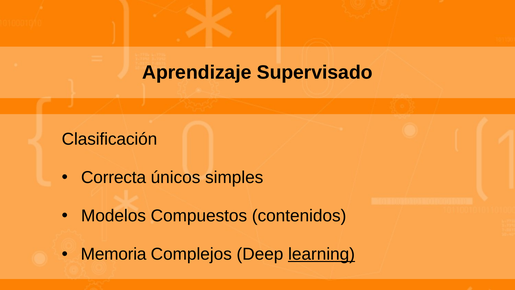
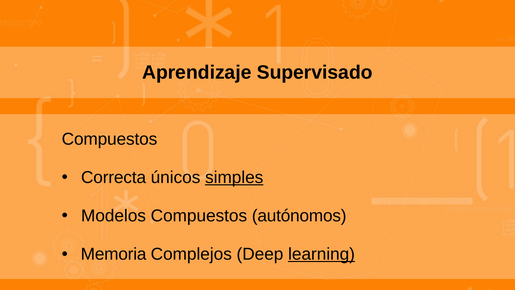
Clasificación at (109, 139): Clasificación -> Compuestos
simples underline: none -> present
contenidos: contenidos -> autónomos
